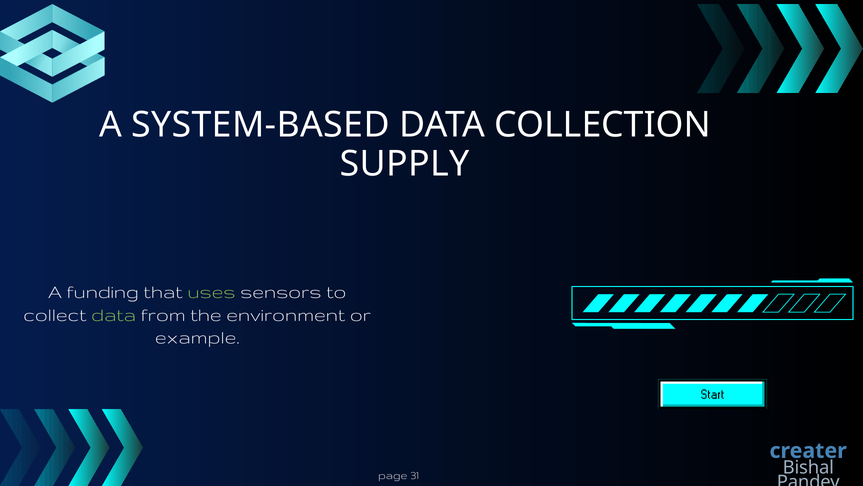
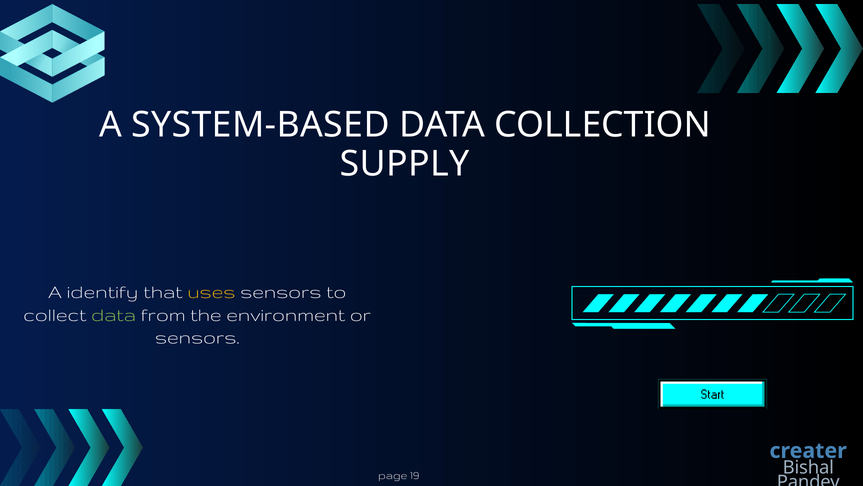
funding: funding -> identify
uses colour: light green -> yellow
example at (197, 337): example -> sensors
31: 31 -> 19
